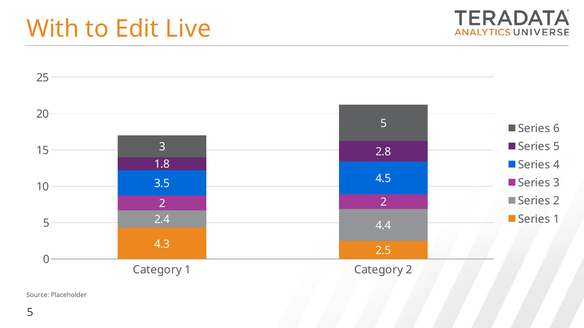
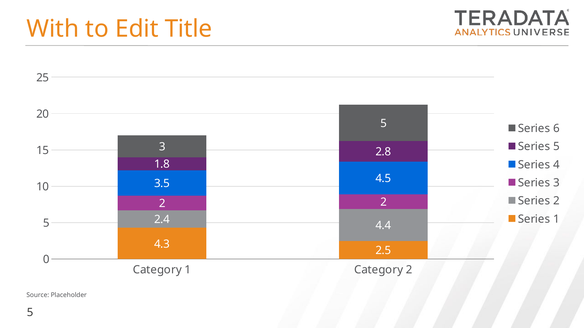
Live: Live -> Title
